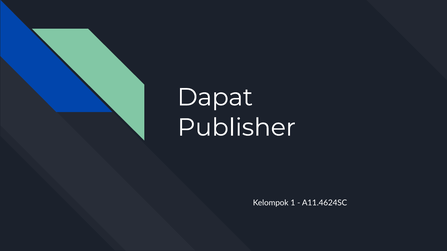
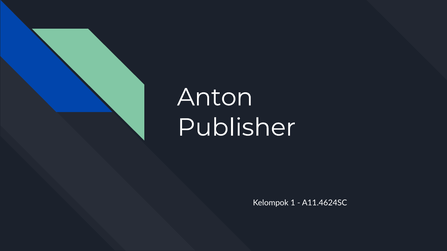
Dapat: Dapat -> Anton
